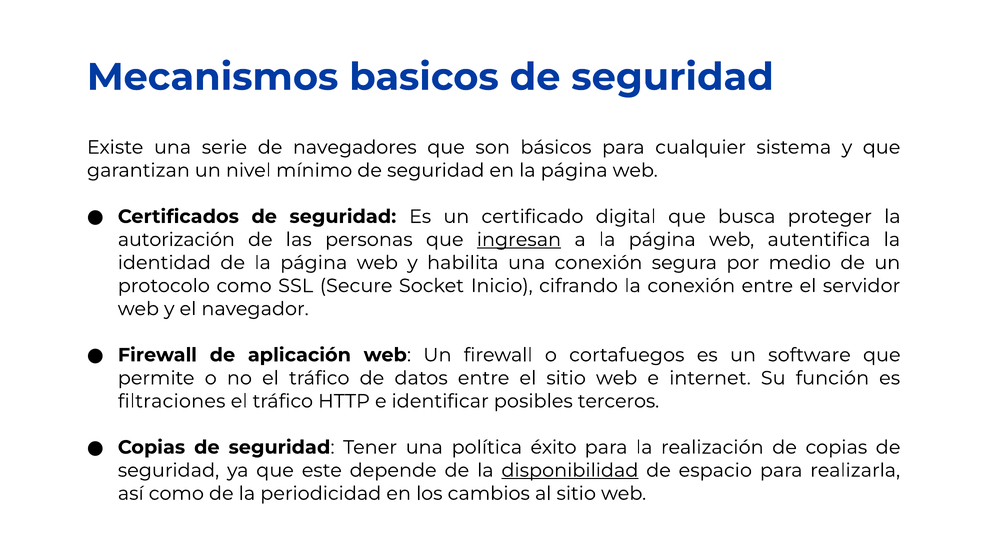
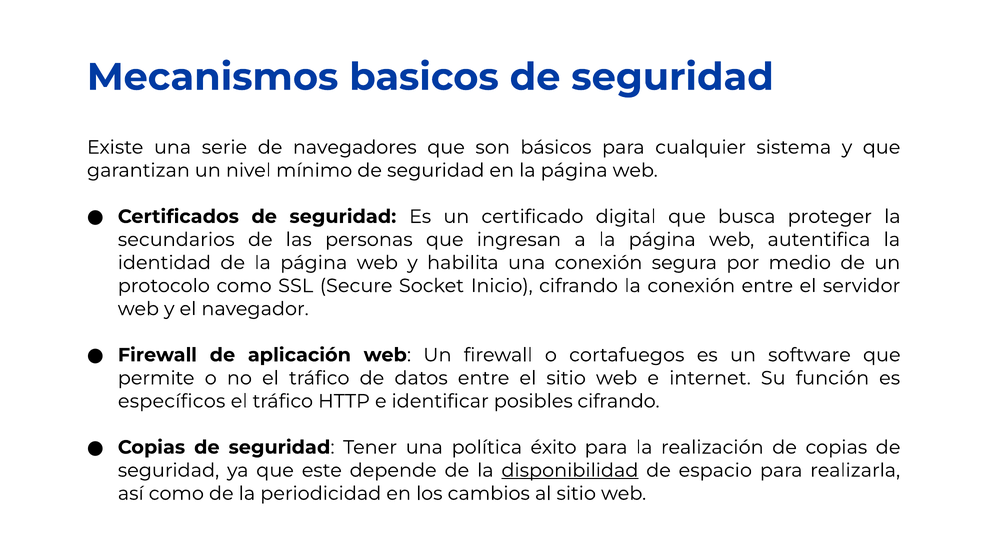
autorización: autorización -> secundarios
ingresan underline: present -> none
filtraciones: filtraciones -> específicos
posibles terceros: terceros -> cifrando
